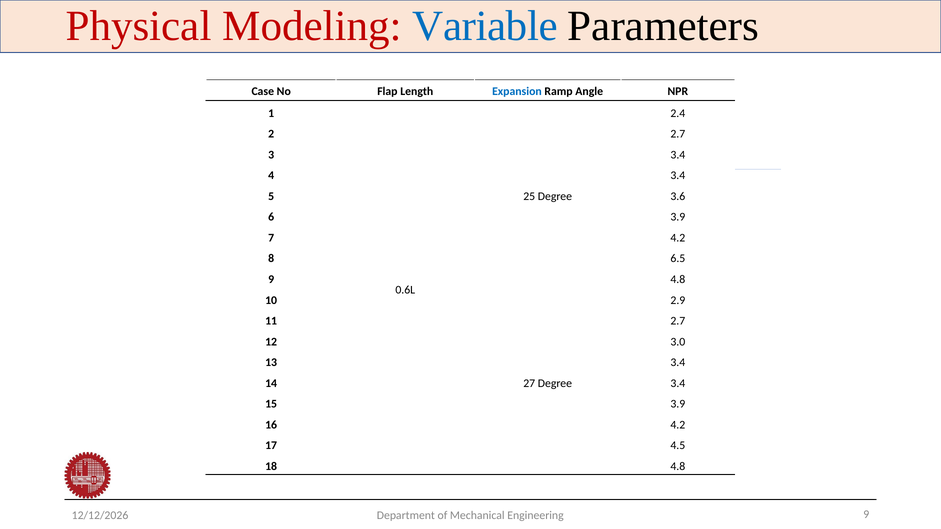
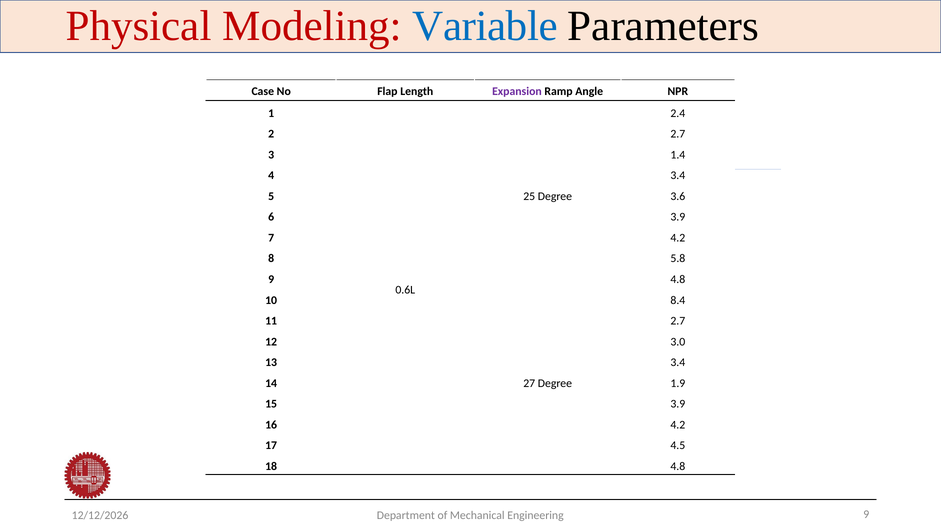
Expansion colour: blue -> purple
3 3.4: 3.4 -> 1.4
6.5: 6.5 -> 5.8
2.9: 2.9 -> 8.4
14 3.4: 3.4 -> 1.9
